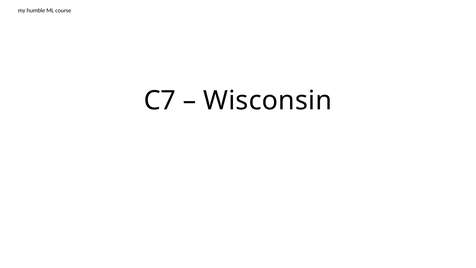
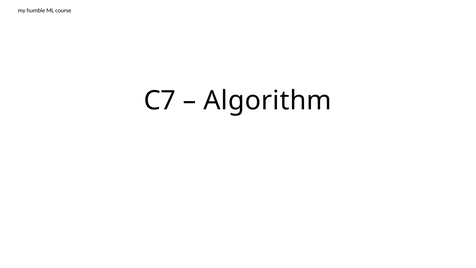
Wisconsin: Wisconsin -> Algorithm
